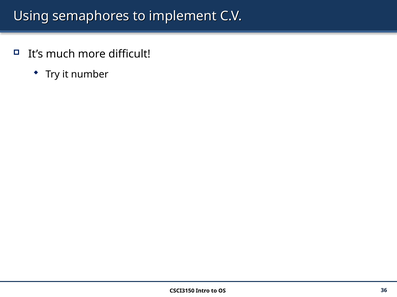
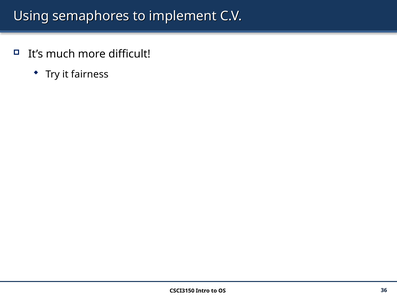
number: number -> fairness
